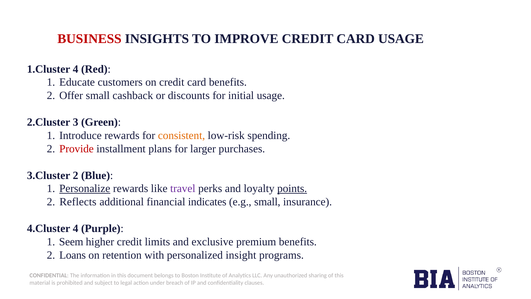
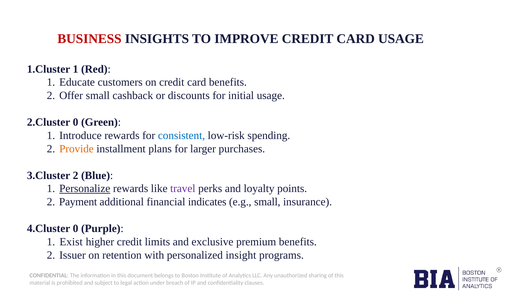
4 at (76, 69): 4 -> 1
3 at (76, 122): 3 -> 0
consistent colour: orange -> blue
Provide colour: red -> orange
points underline: present -> none
Reflects: Reflects -> Payment
4 at (76, 228): 4 -> 0
Seem: Seem -> Exist
Loans: Loans -> Issuer
